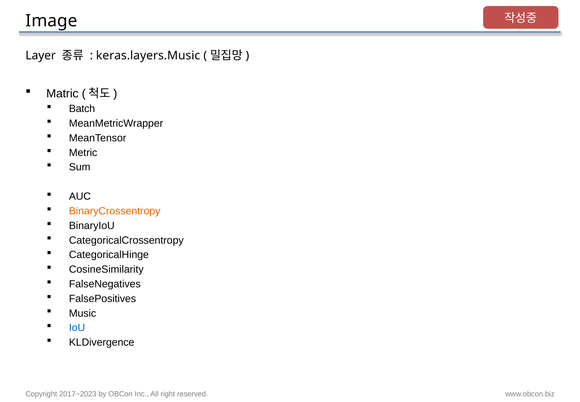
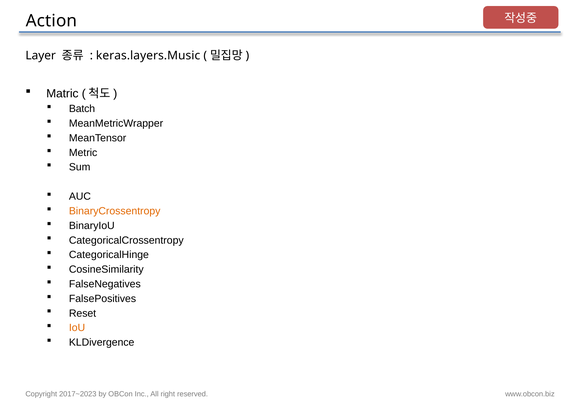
Image: Image -> Action
Music: Music -> Reset
IoU colour: blue -> orange
